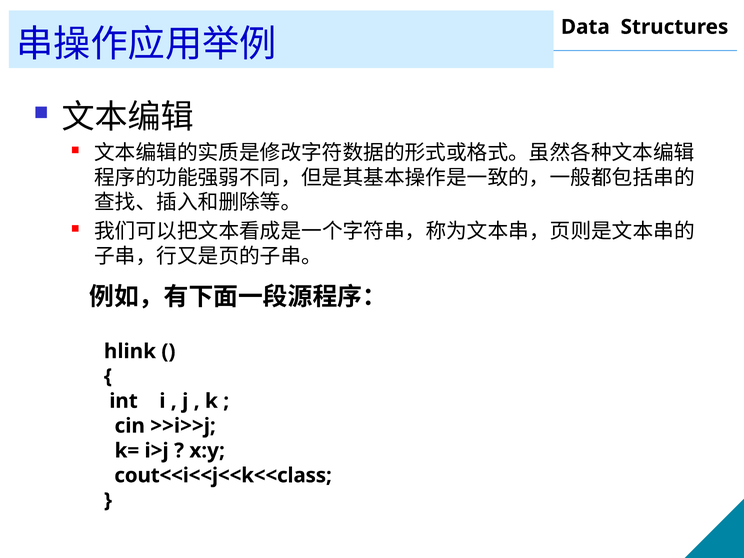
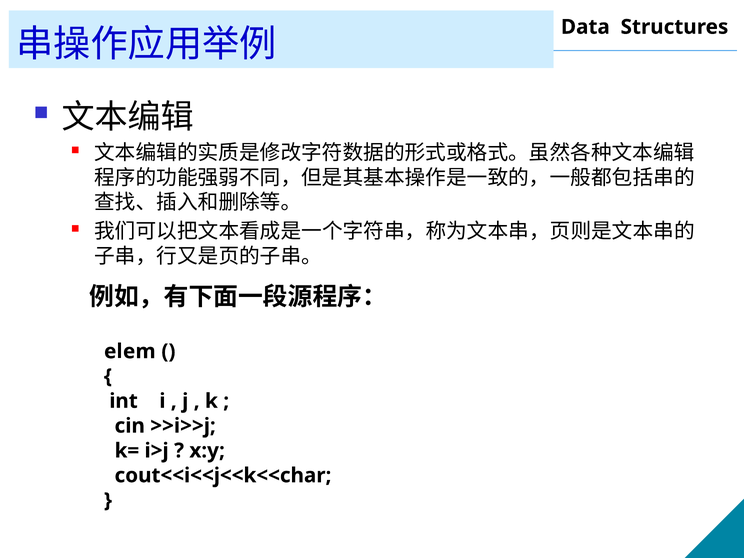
hlink: hlink -> elem
cout<<i<<j<<k<<class: cout<<i<<j<<k<<class -> cout<<i<<j<<k<<char
